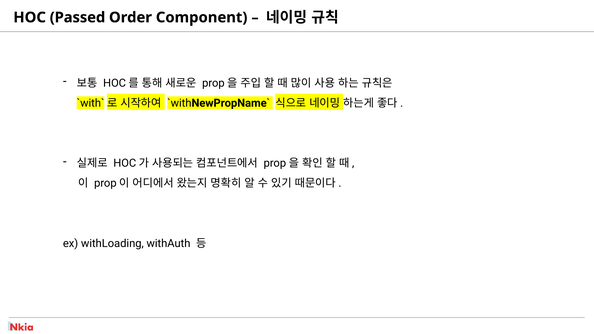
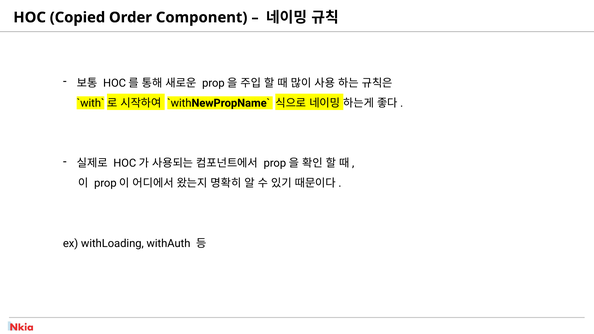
Passed: Passed -> Copied
